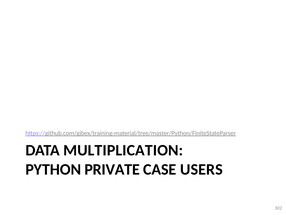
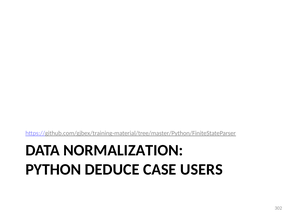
MULTIPLICATION: MULTIPLICATION -> NORMALIZATION
PRIVATE: PRIVATE -> DEDUCE
